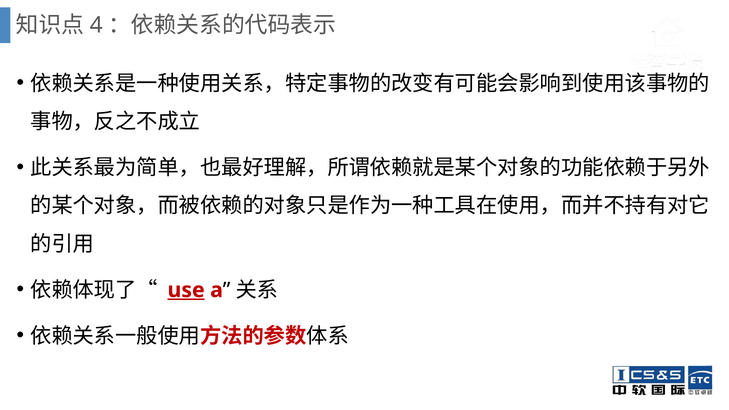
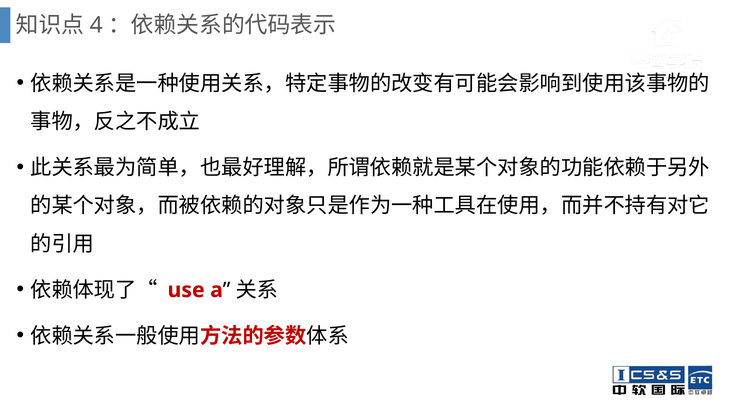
use underline: present -> none
